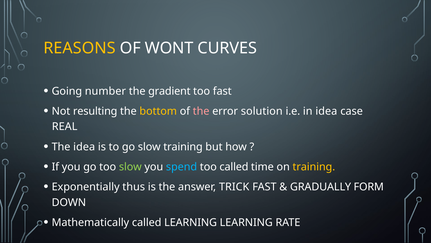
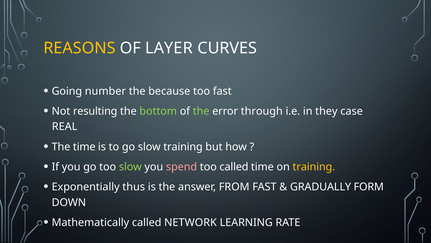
WONT: WONT -> LAYER
gradient: gradient -> because
bottom colour: yellow -> light green
the at (201, 111) colour: pink -> light green
solution: solution -> through
in idea: idea -> they
The idea: idea -> time
spend colour: light blue -> pink
TRICK: TRICK -> FROM
called LEARNING: LEARNING -> NETWORK
